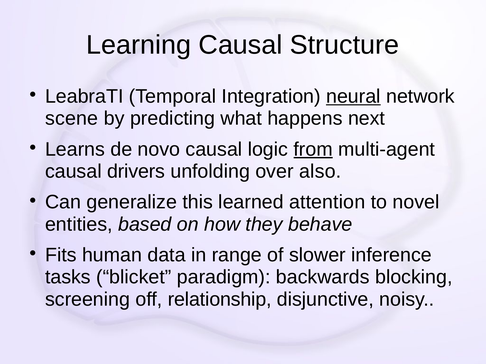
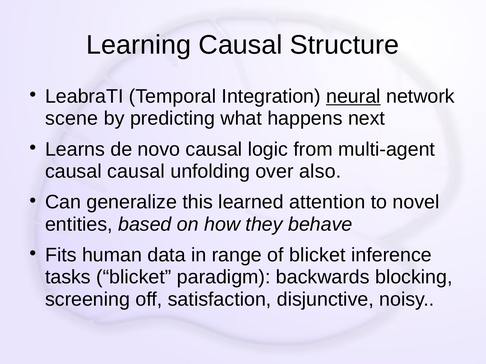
from underline: present -> none
causal drivers: drivers -> causal
of slower: slower -> blicket
relationship: relationship -> satisfaction
